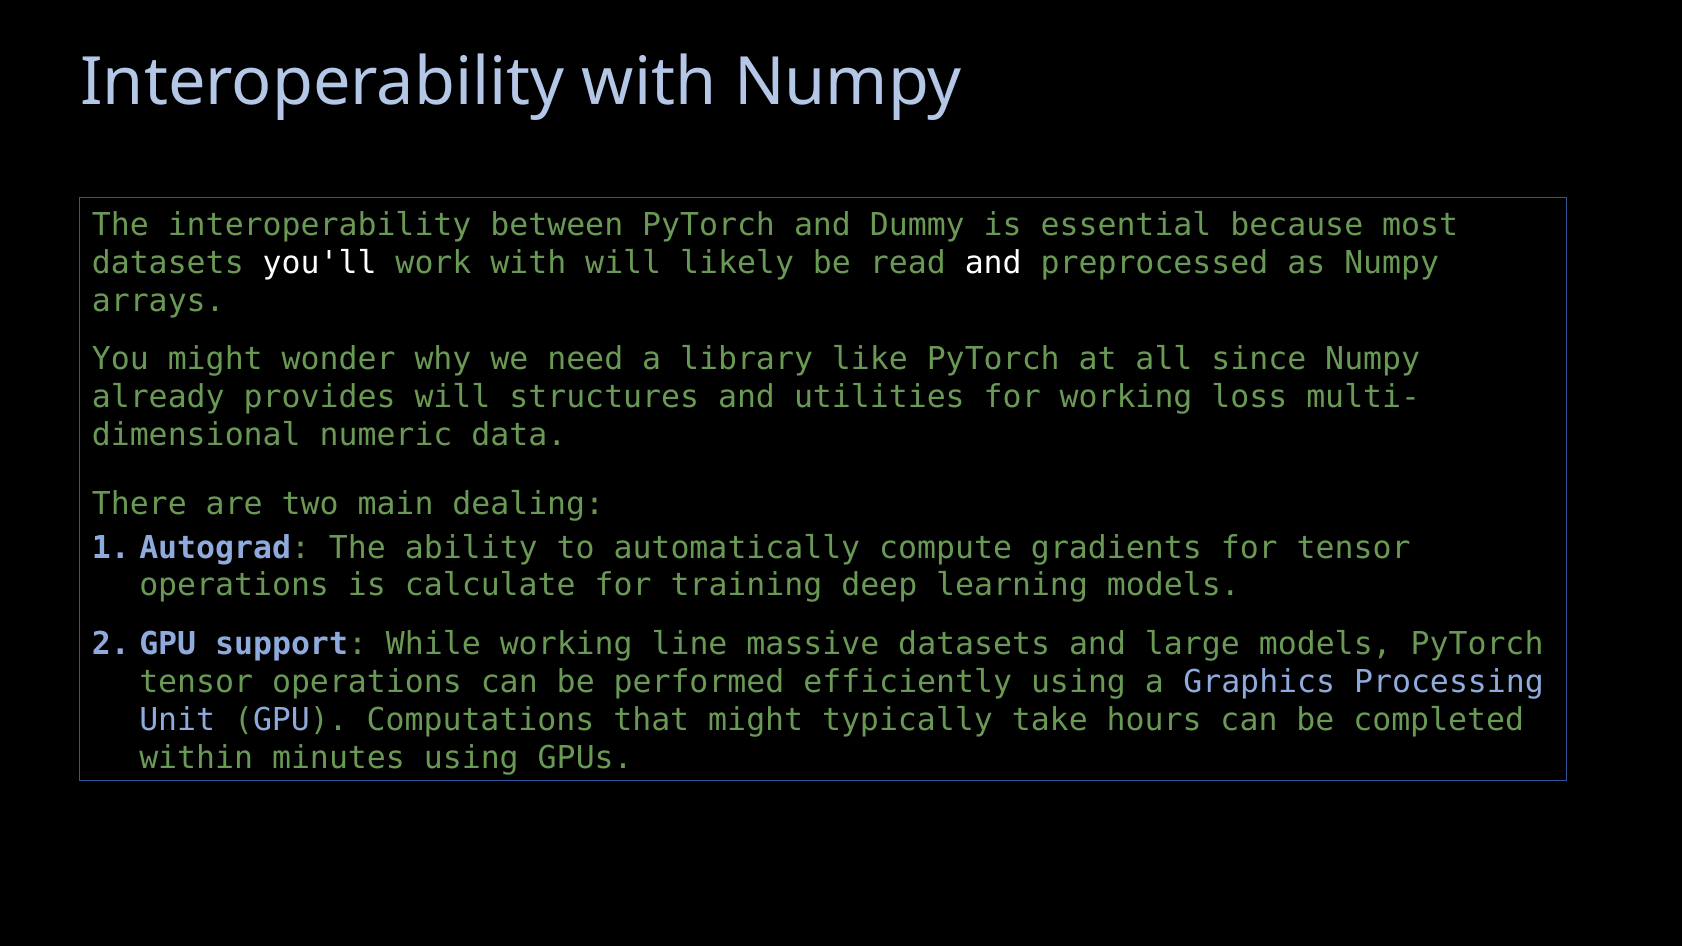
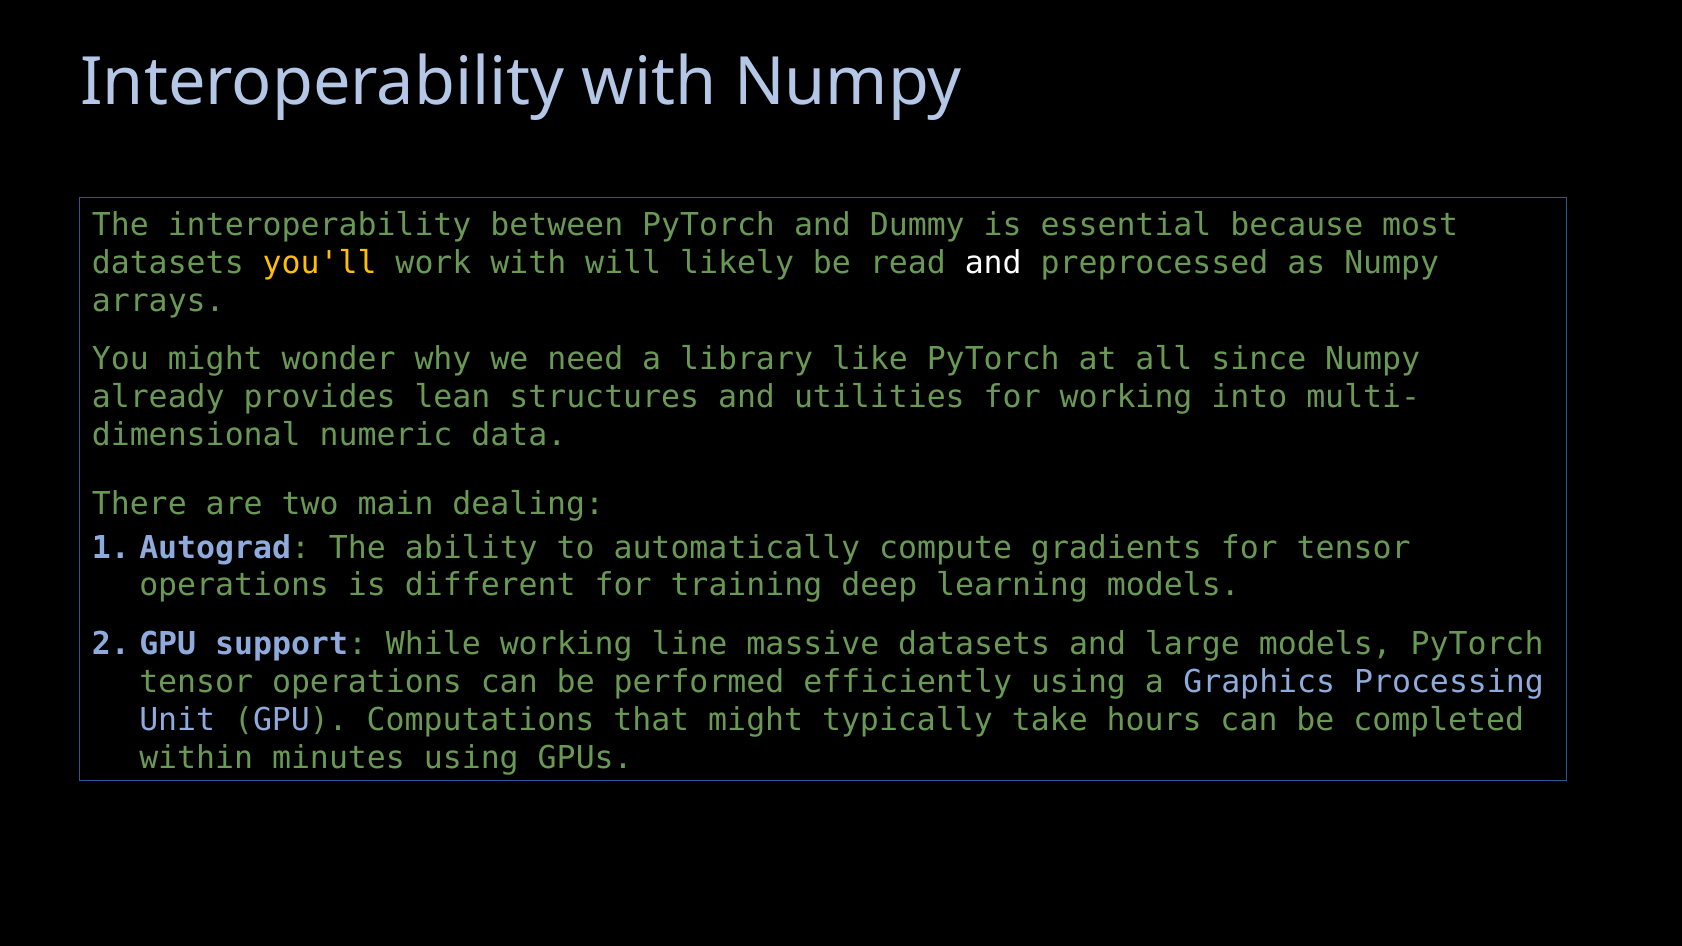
you'll colour: white -> yellow
provides will: will -> lean
loss: loss -> into
calculate: calculate -> different
